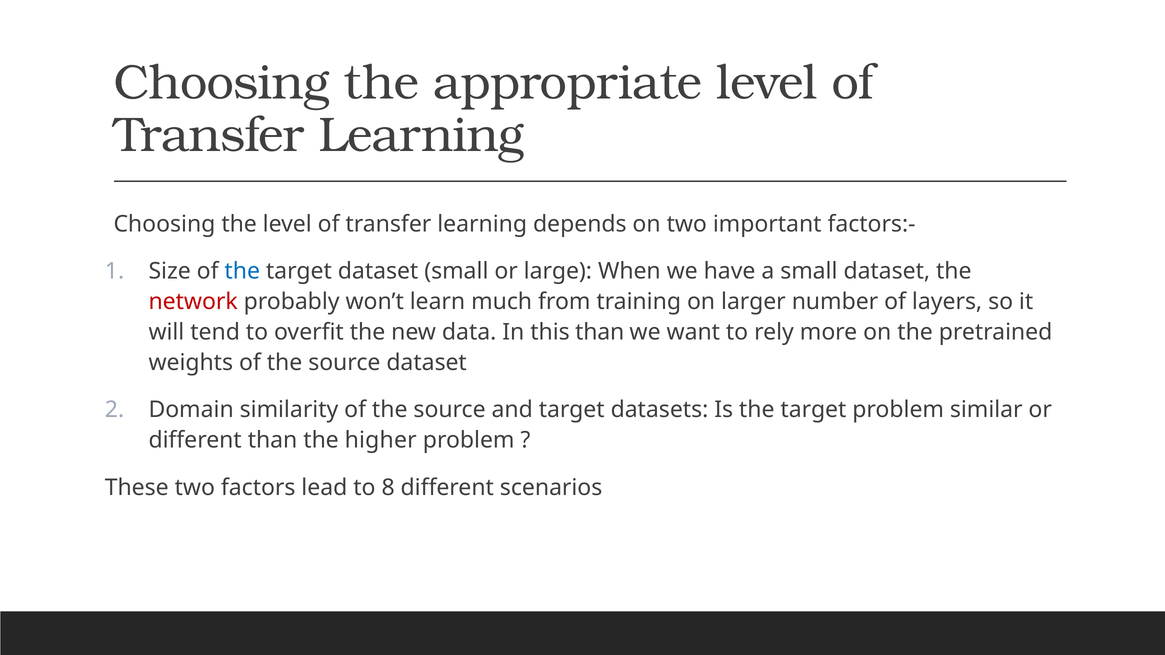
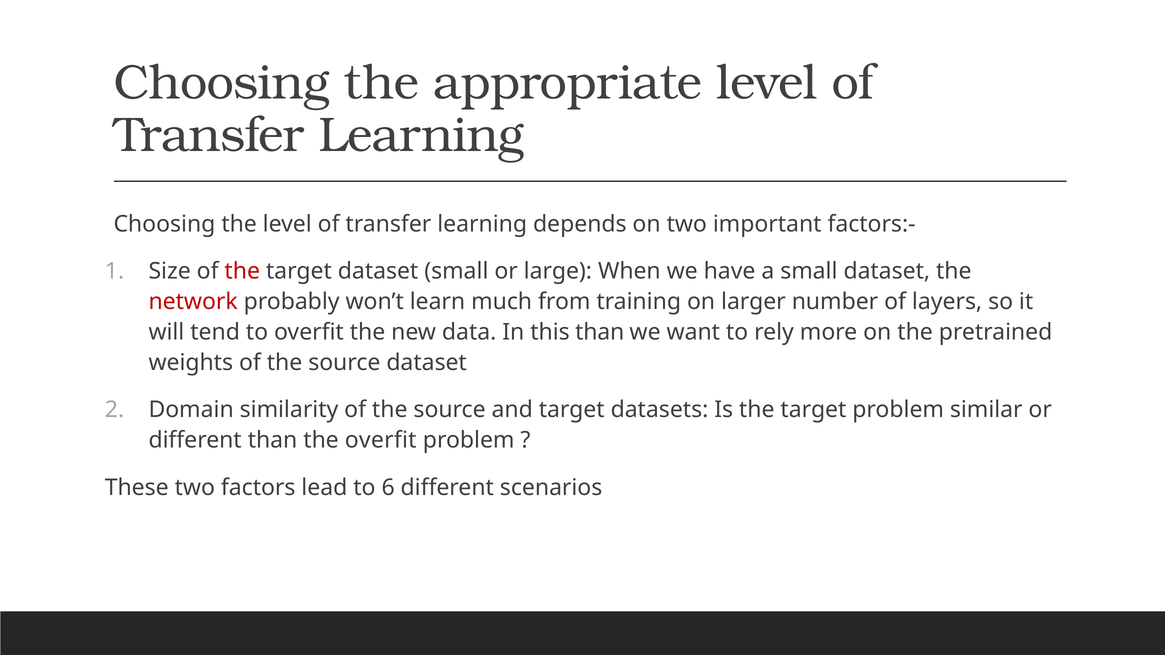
the at (242, 271) colour: blue -> red
the higher: higher -> overfit
8: 8 -> 6
